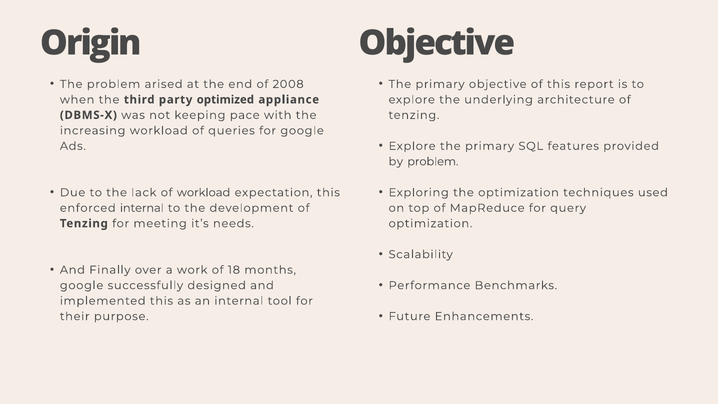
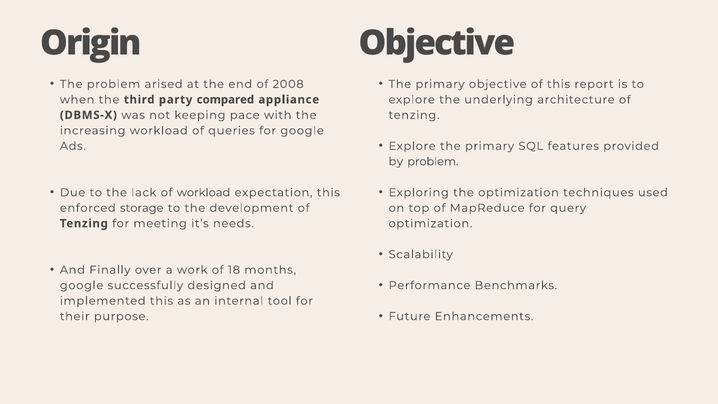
optimized: optimized -> compared
enforced internal: internal -> storage
